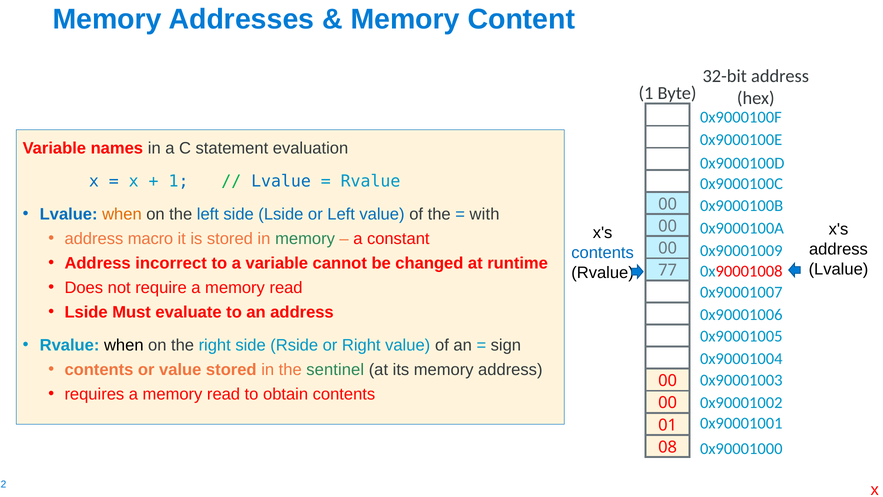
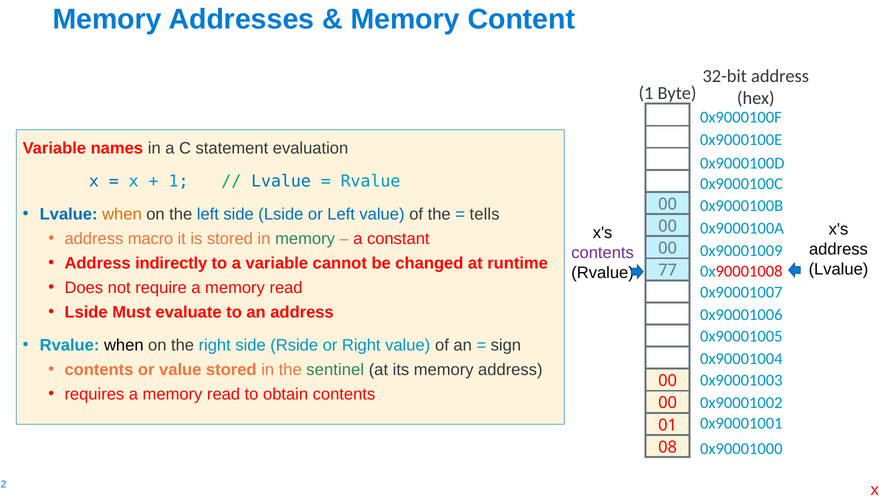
with: with -> tells
contents at (603, 252) colour: blue -> purple
incorrect: incorrect -> indirectly
